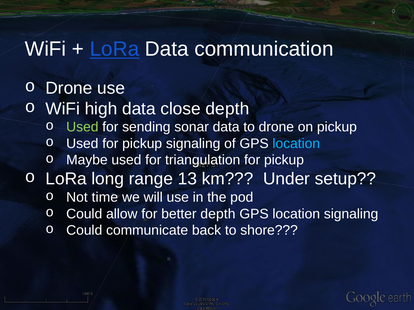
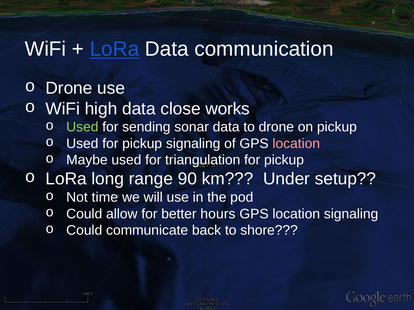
close depth: depth -> works
location at (296, 144) colour: light blue -> pink
13: 13 -> 90
better depth: depth -> hours
